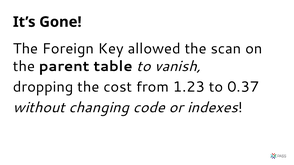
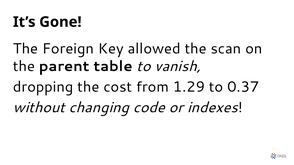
1.23: 1.23 -> 1.29
